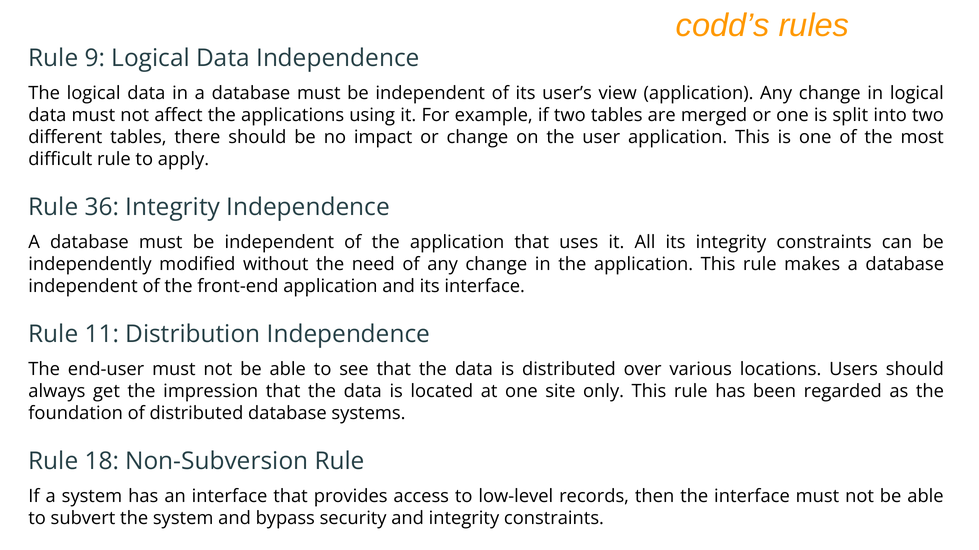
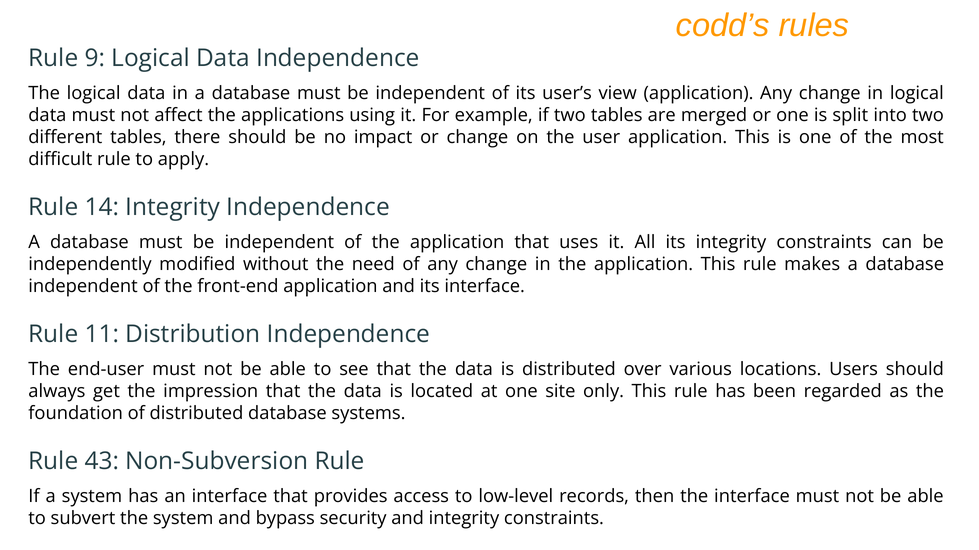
36: 36 -> 14
18: 18 -> 43
